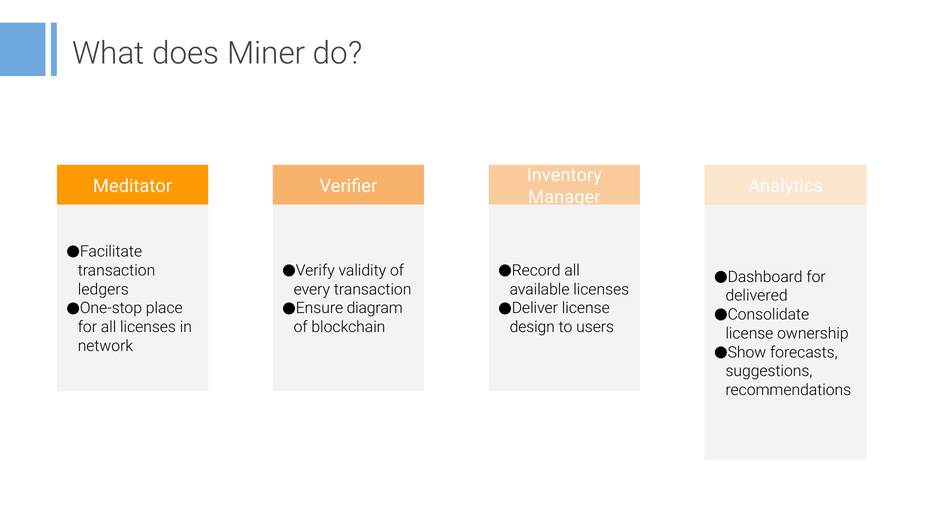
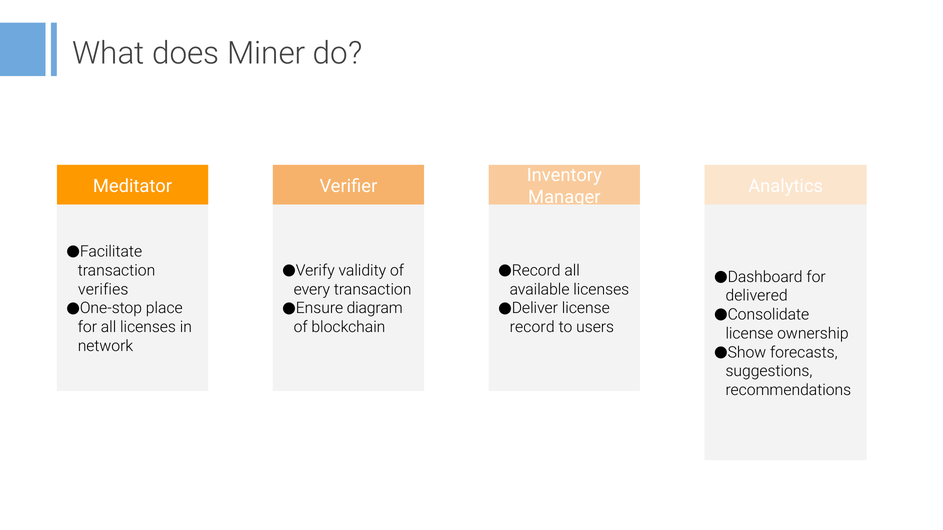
ledgers: ledgers -> verifies
design: design -> record
